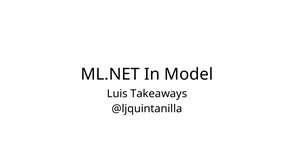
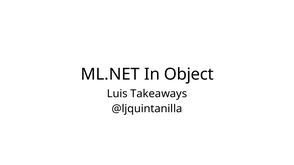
Model: Model -> Object
